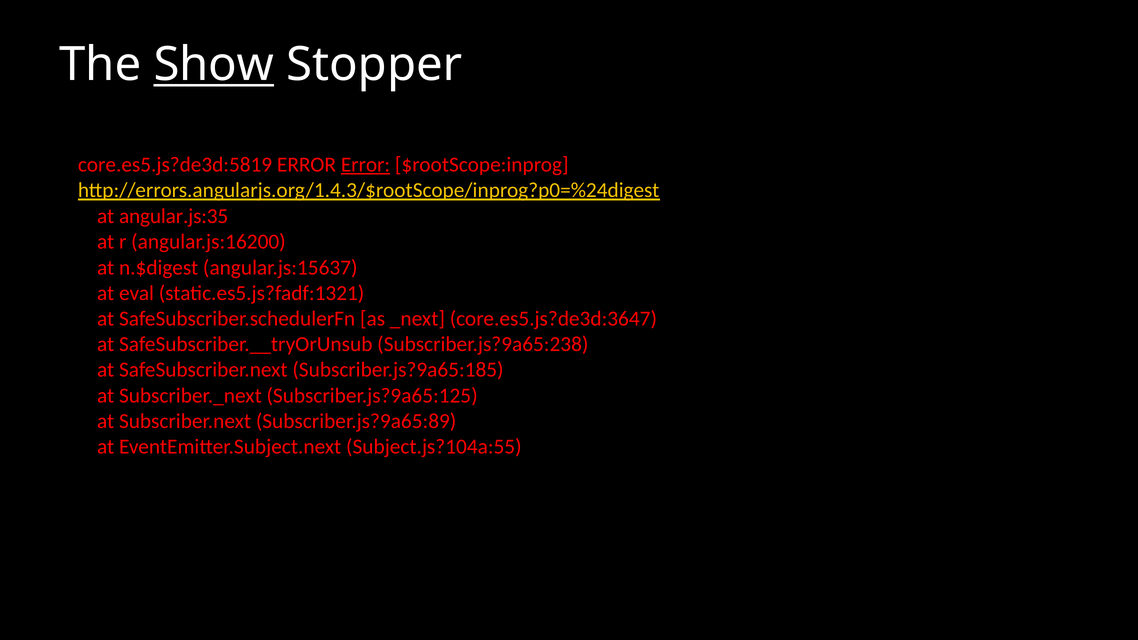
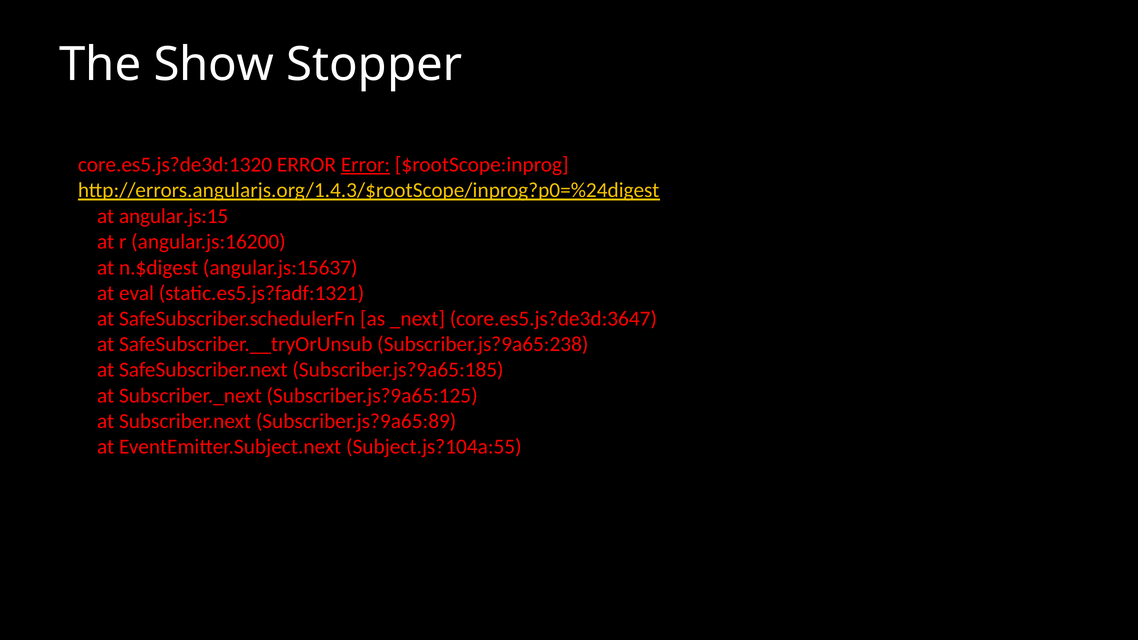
Show underline: present -> none
core.es5.js?de3d:5819: core.es5.js?de3d:5819 -> core.es5.js?de3d:1320
angular.js:35: angular.js:35 -> angular.js:15
